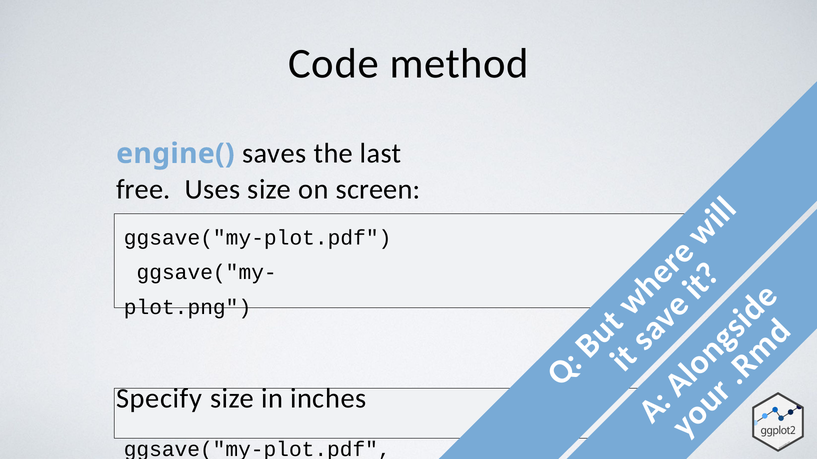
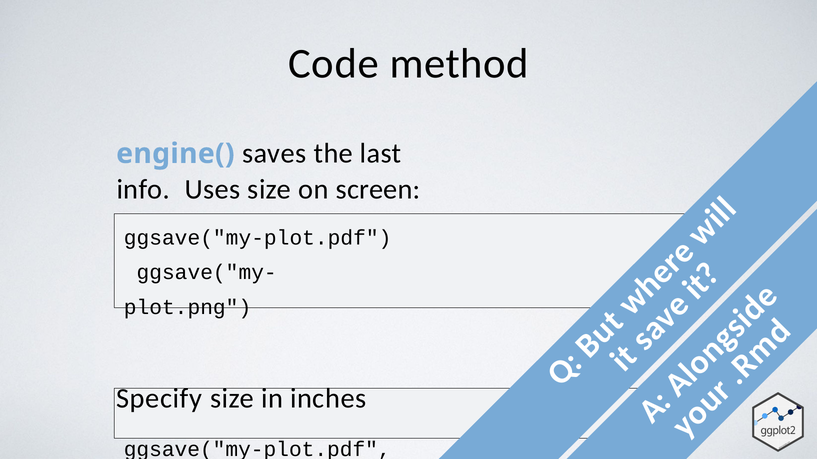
free: free -> info
